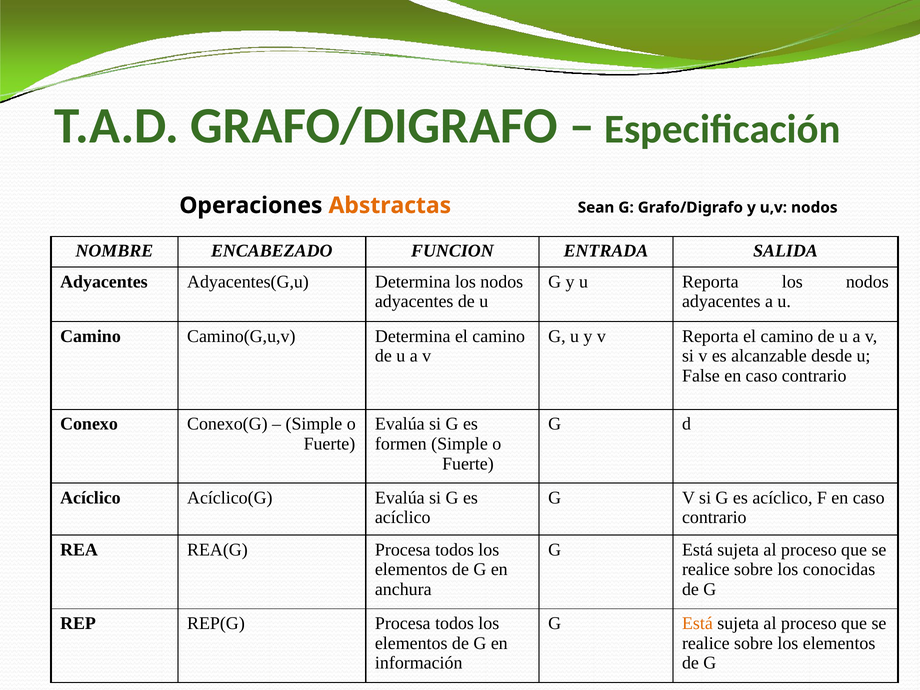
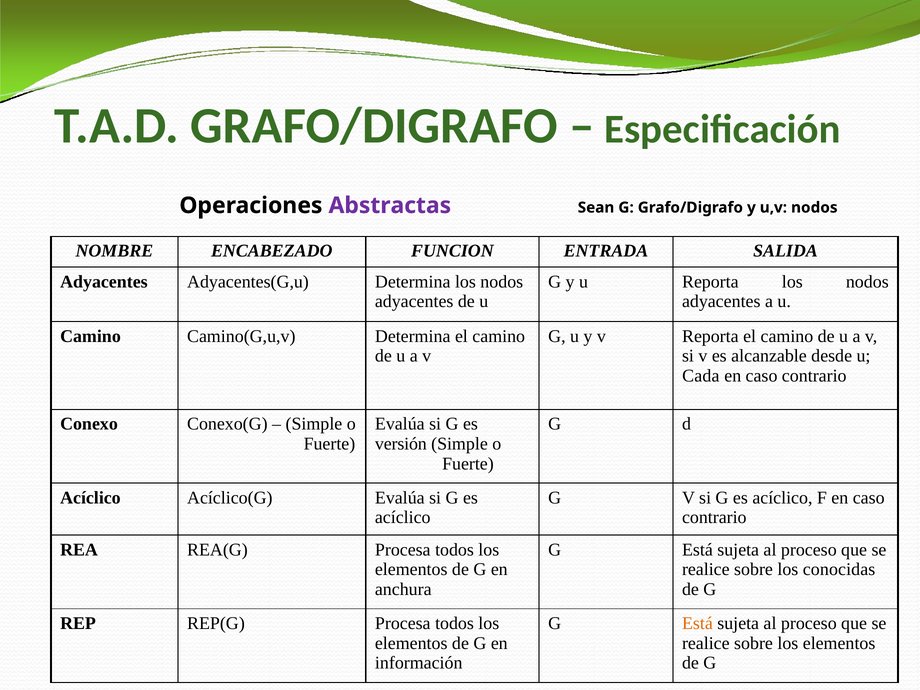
Abstractas colour: orange -> purple
False: False -> Cada
formen: formen -> versión
